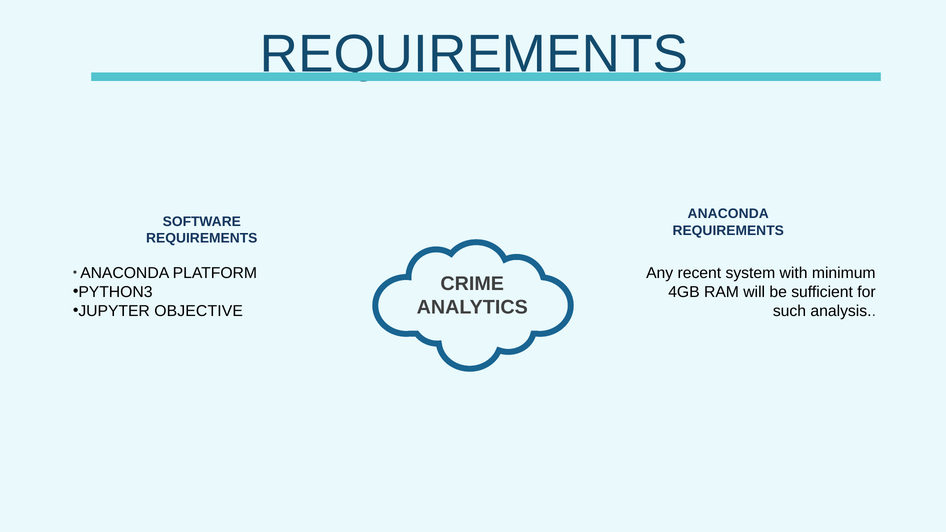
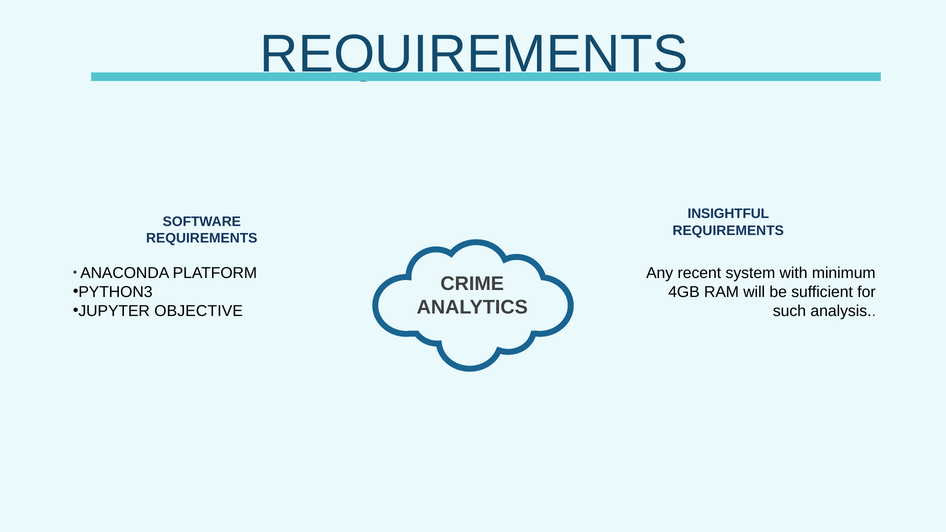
ANACONDA at (728, 214): ANACONDA -> INSIGHTFUL
